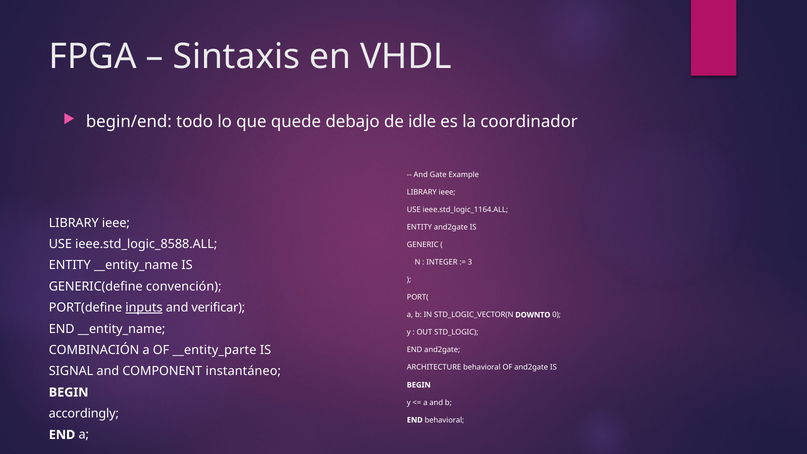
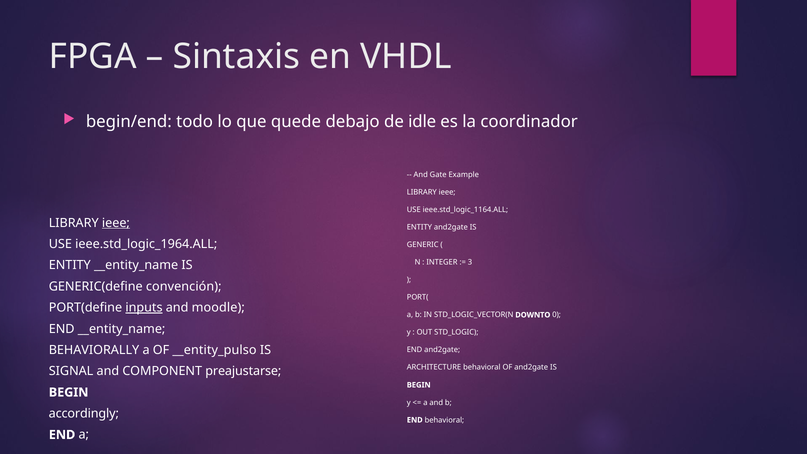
ieee at (116, 223) underline: none -> present
ieee.std_logic_8588.ALL: ieee.std_logic_8588.ALL -> ieee.std_logic_1964.ALL
verificar: verificar -> moodle
COMBINACIÓN: COMBINACIÓN -> BEHAVIORALLY
__entity_parte: __entity_parte -> __entity_pulso
instantáneo: instantáneo -> preajustarse
